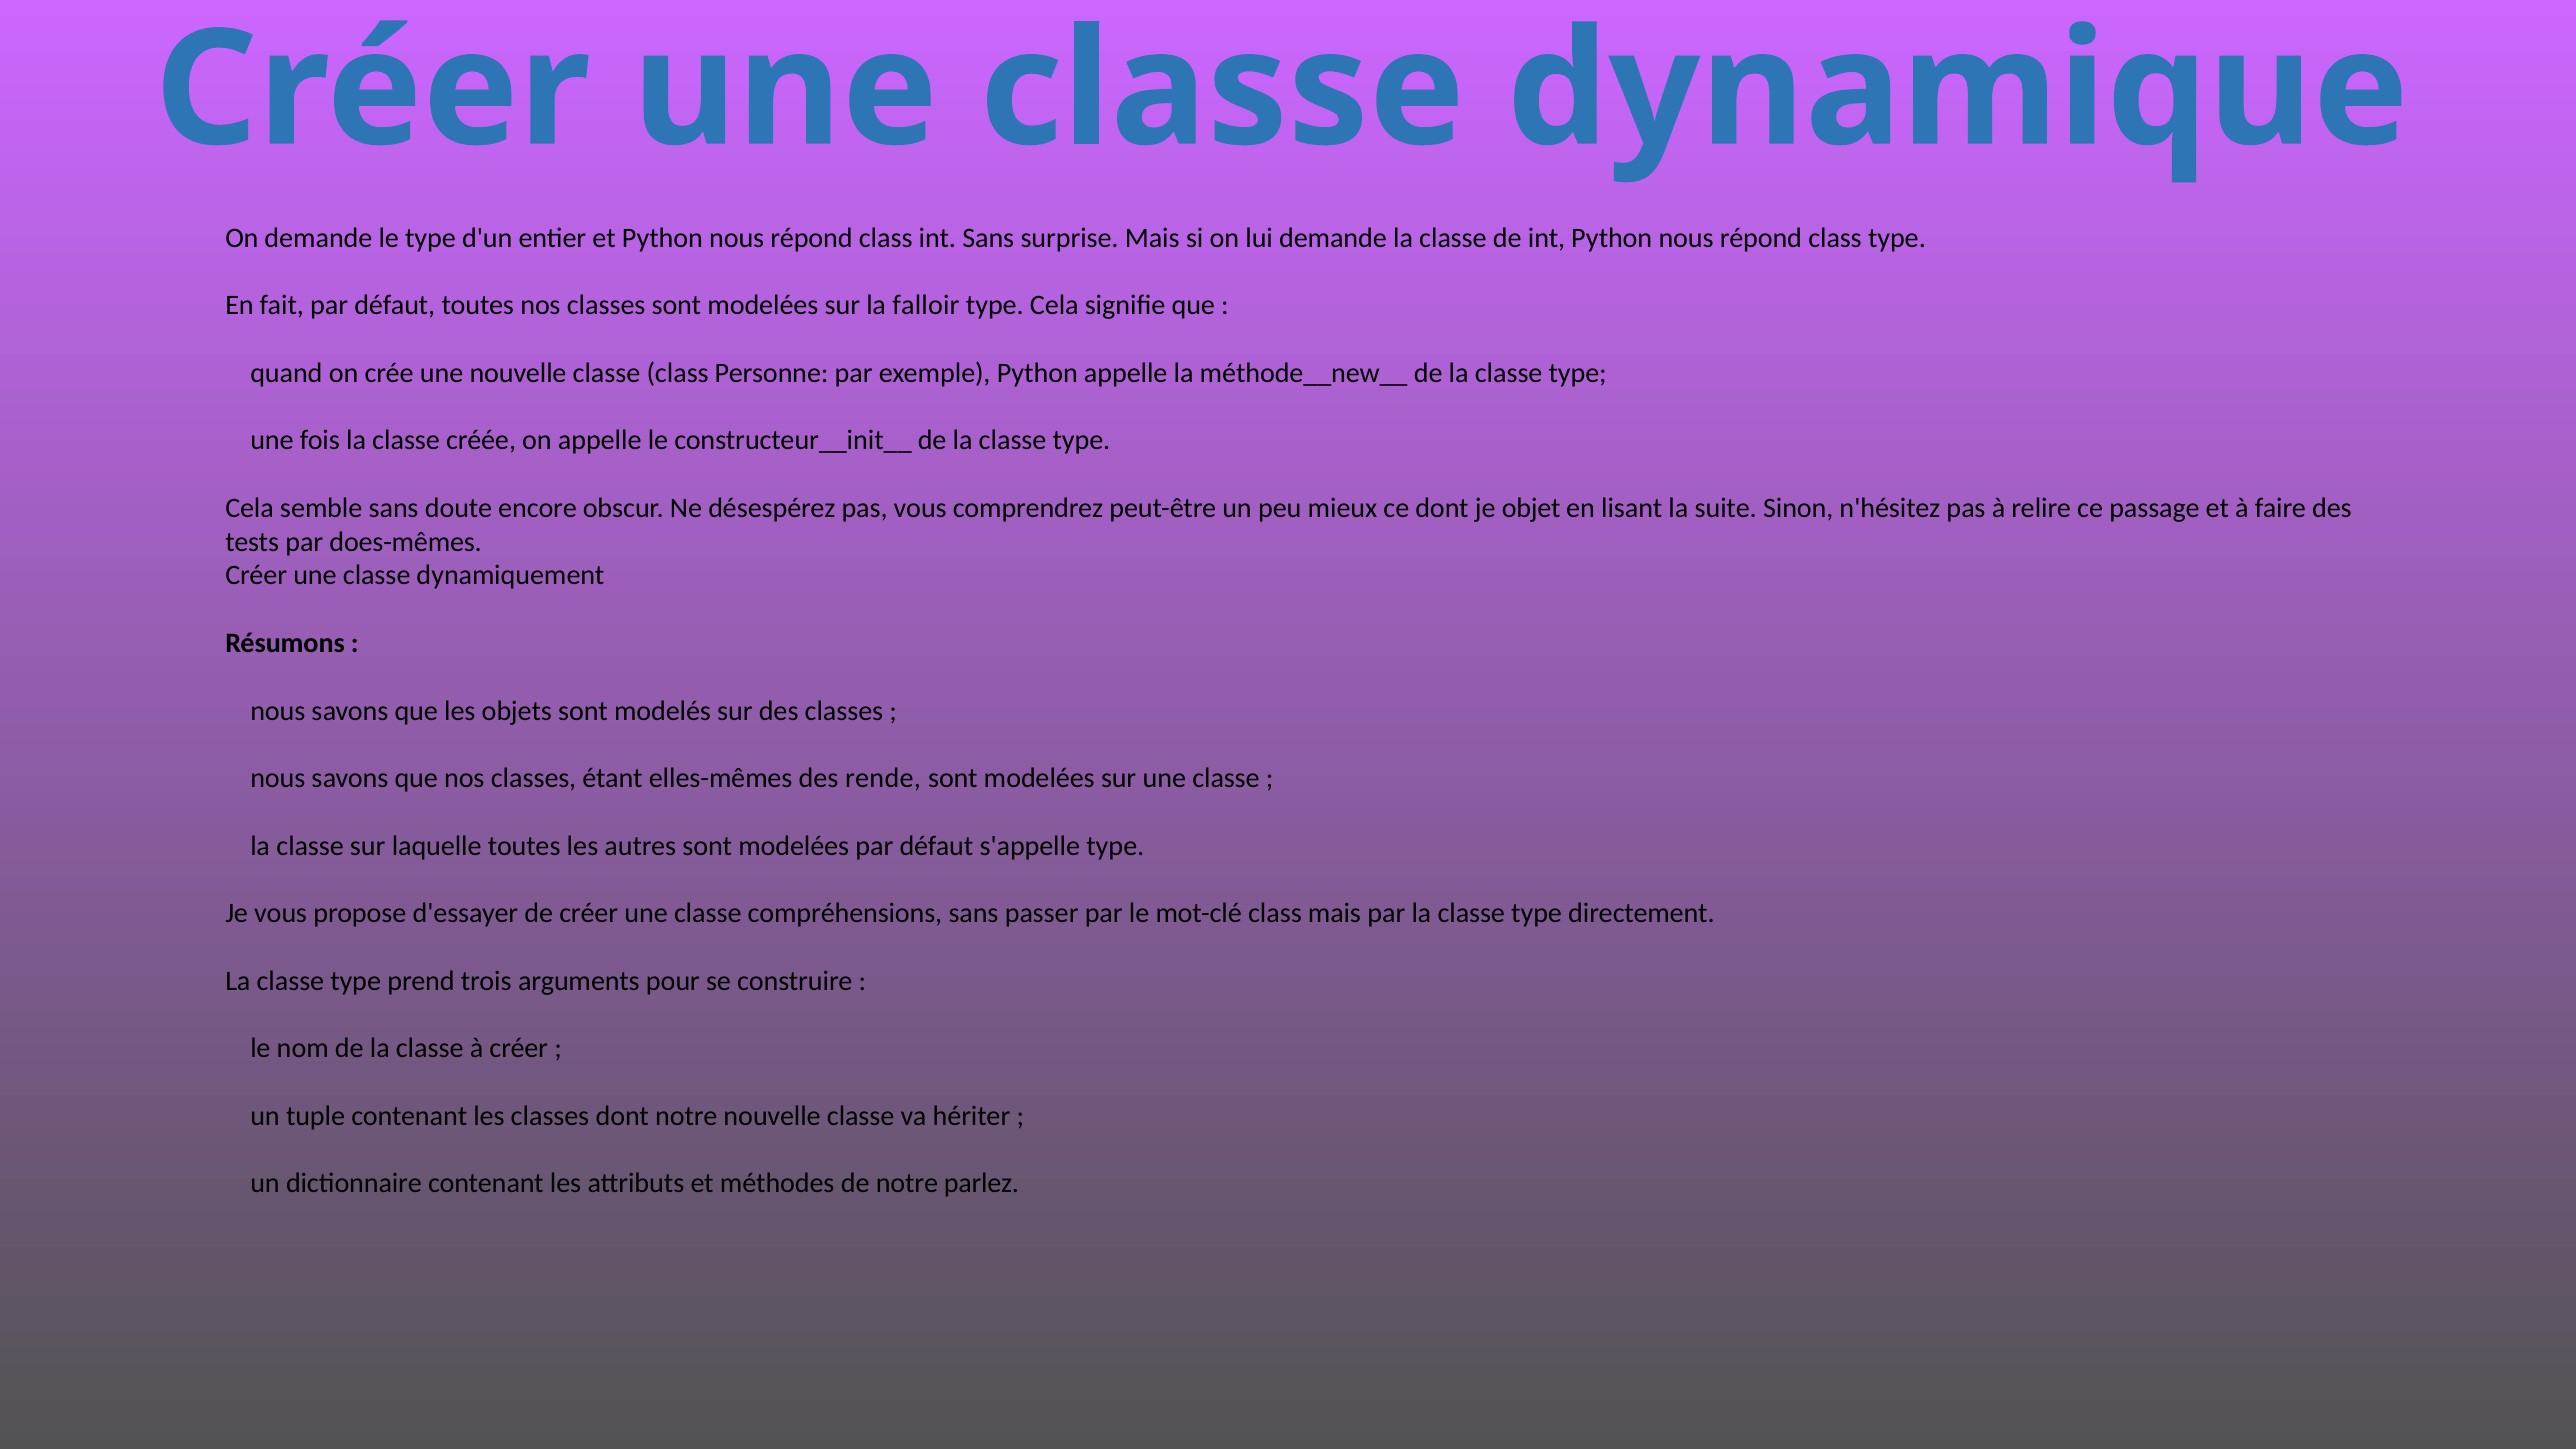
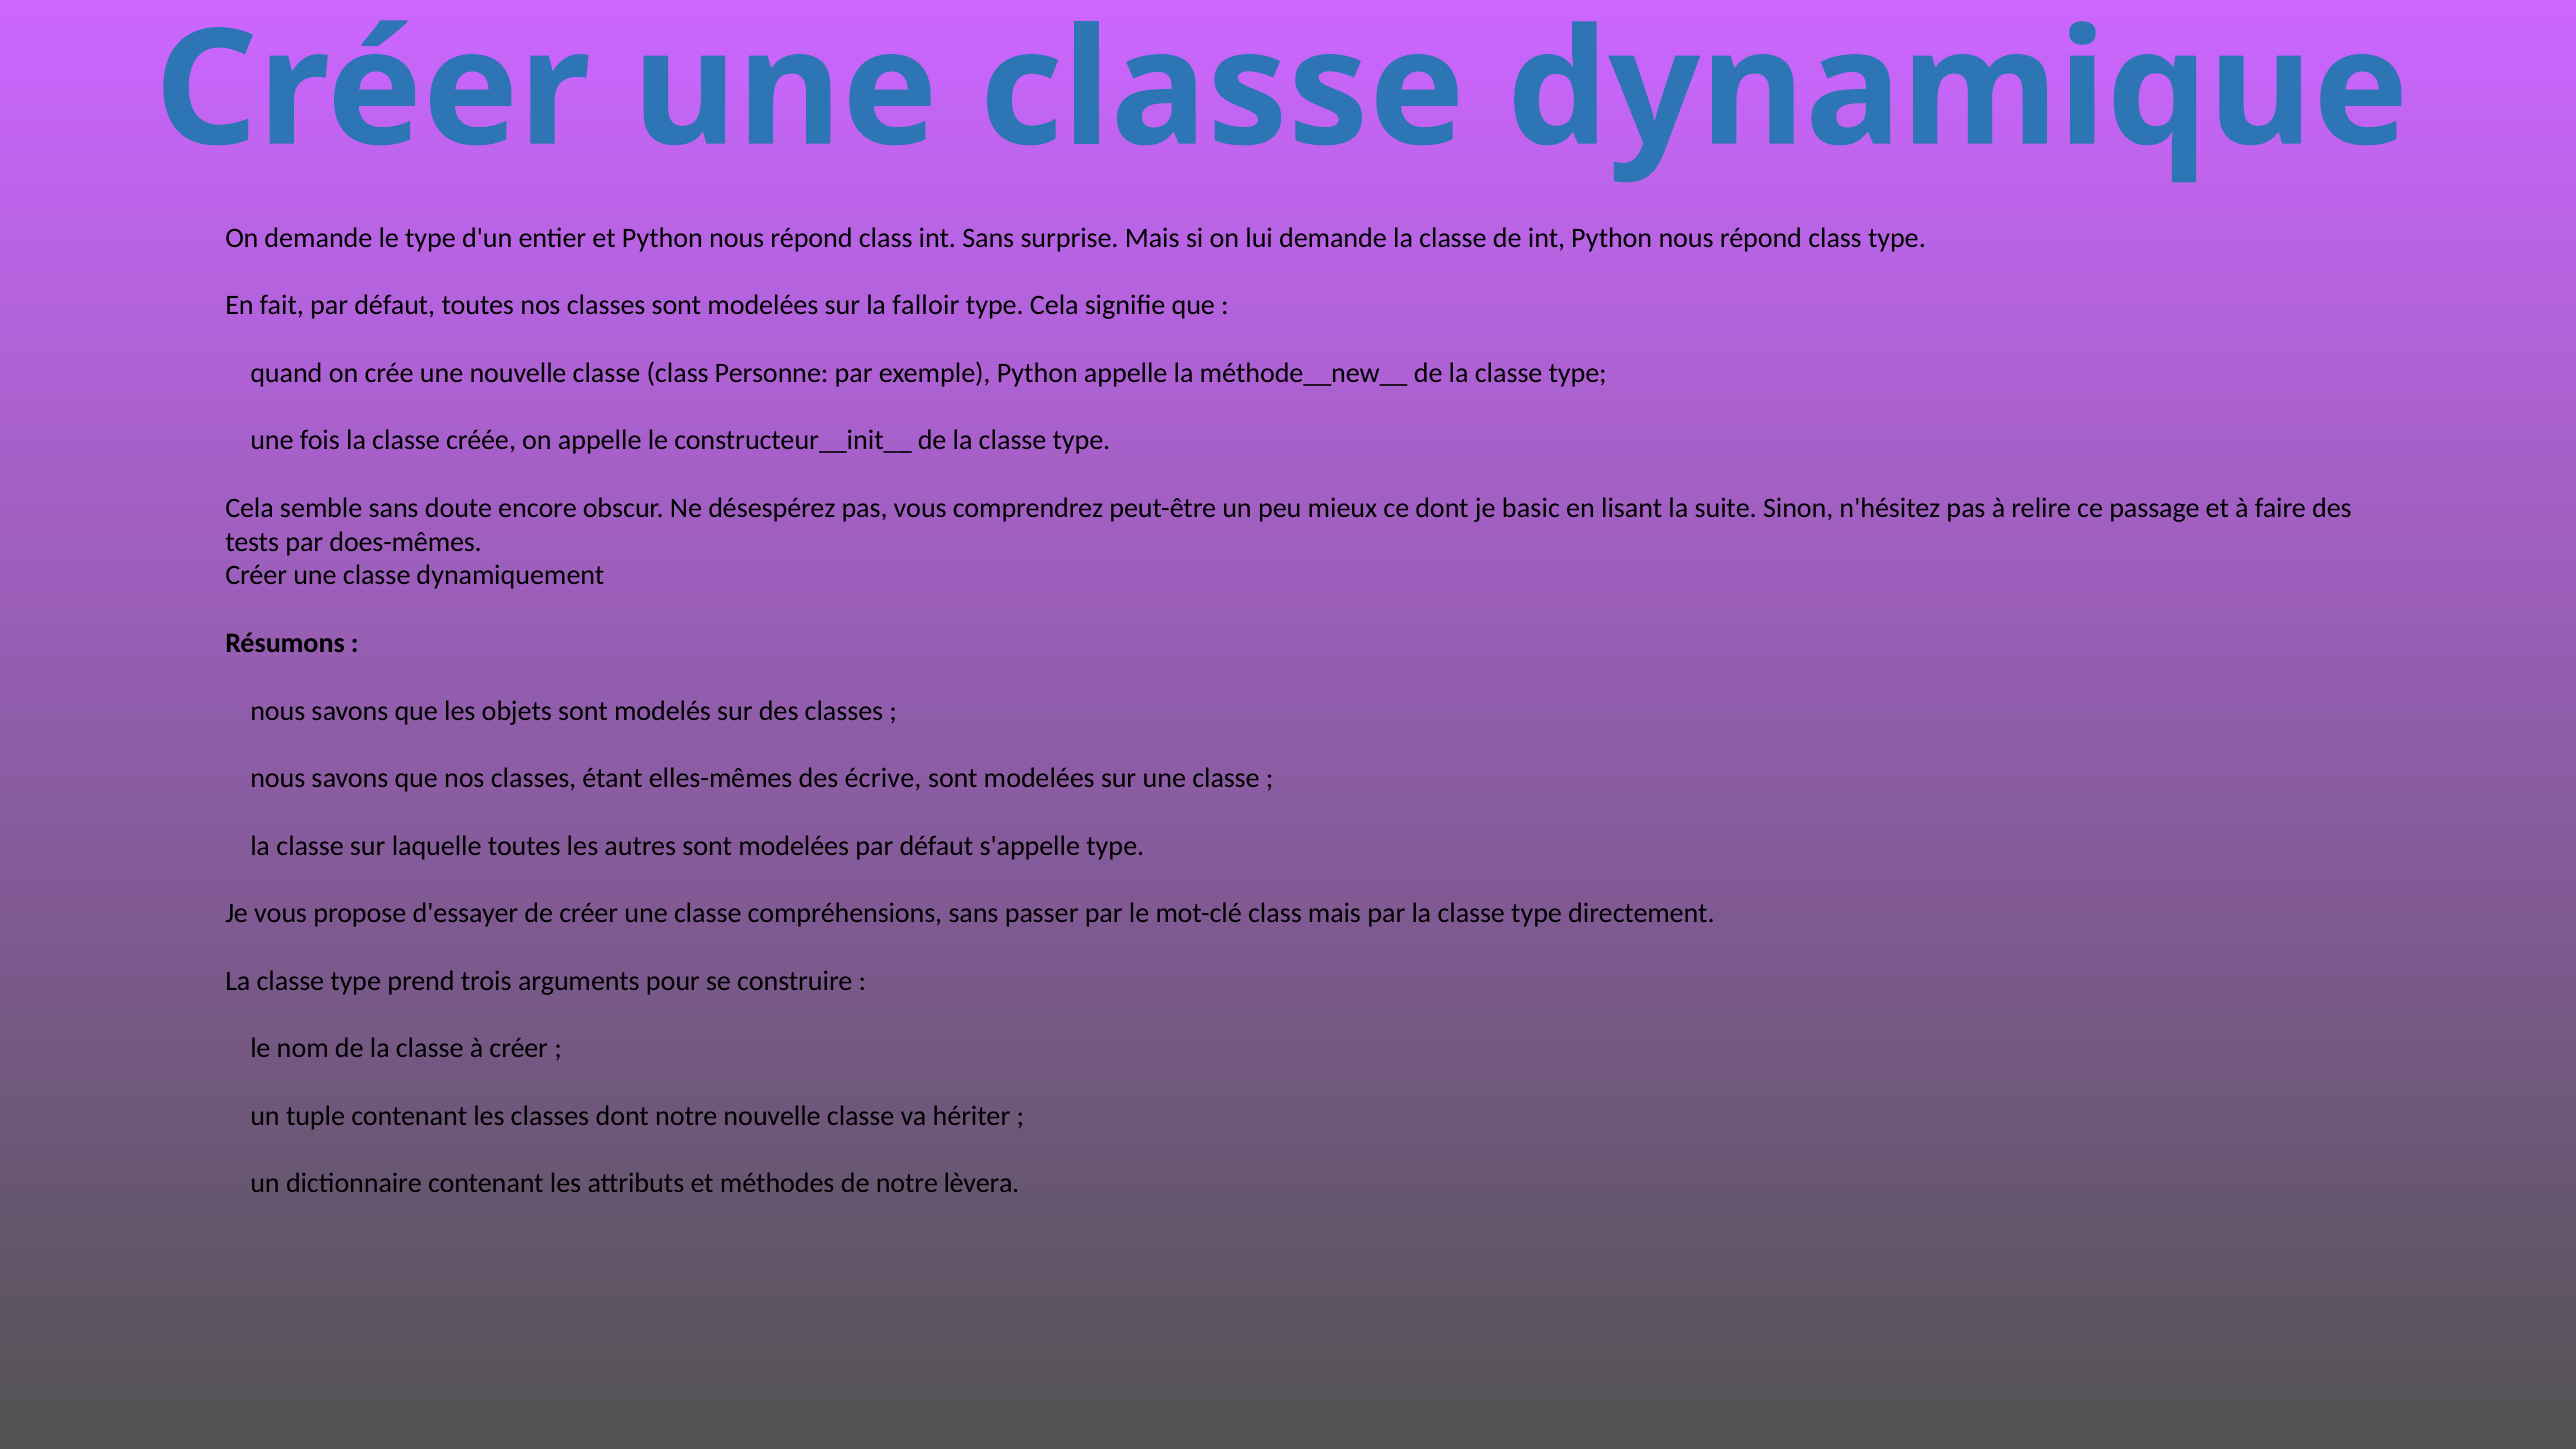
objet: objet -> basic
rende: rende -> écrive
parlez: parlez -> lèvera
